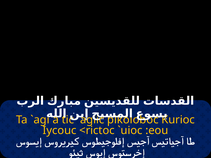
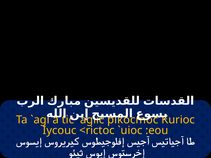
pikoloboc: pikoloboc -> pikocmoc
